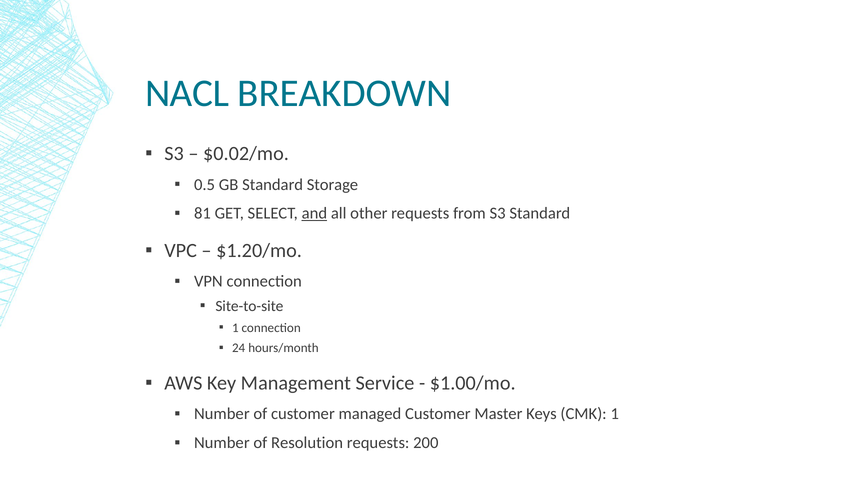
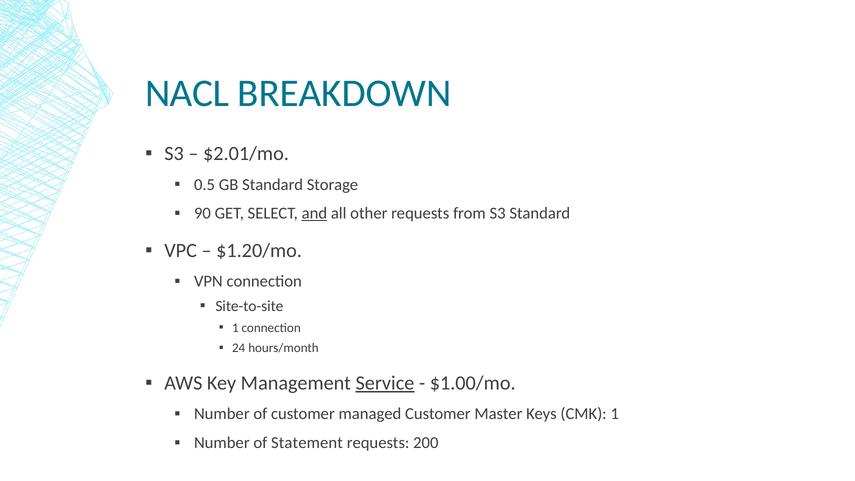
$0.02/mo: $0.02/mo -> $2.01/mo
81: 81 -> 90
Service underline: none -> present
Resolution: Resolution -> Statement
